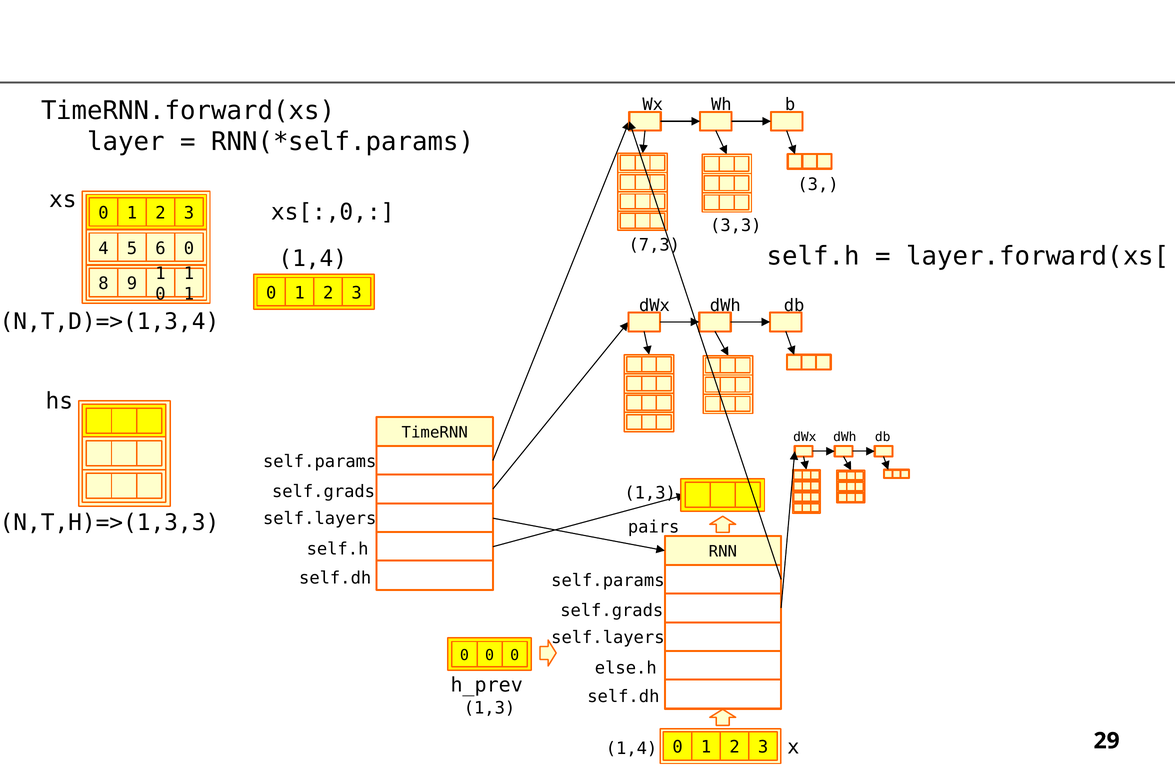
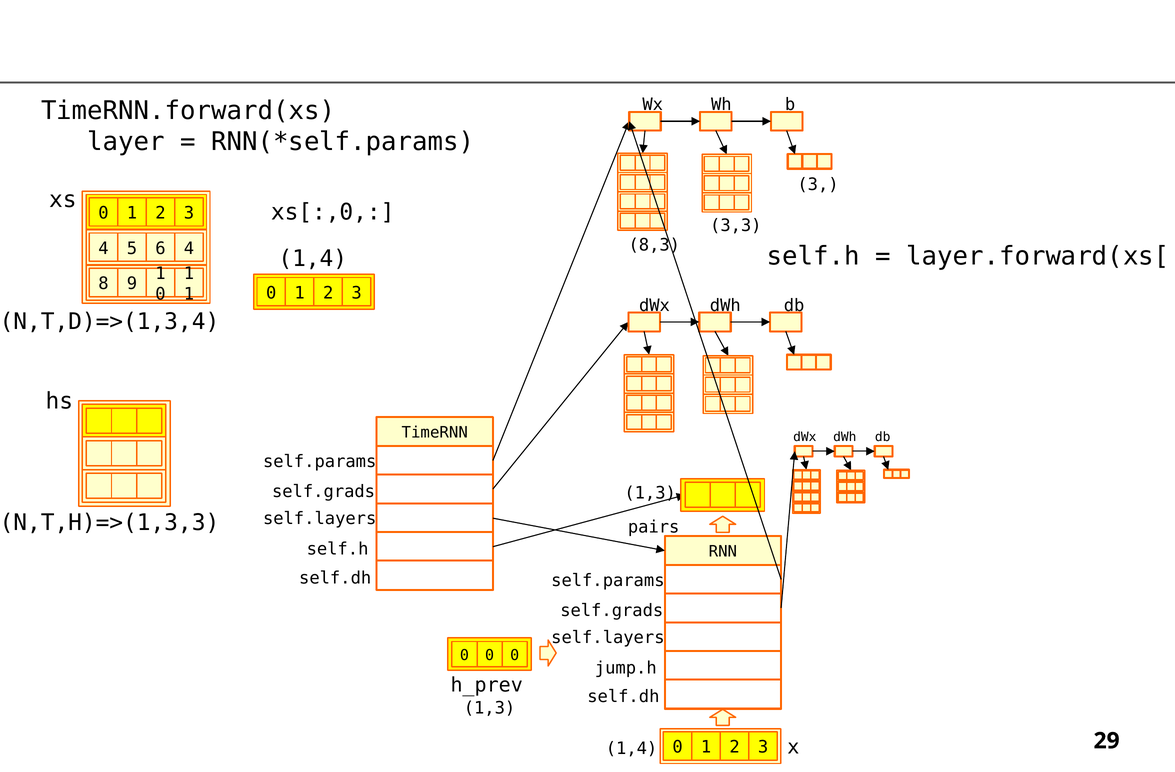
7,3: 7,3 -> 8,3
6 0: 0 -> 4
else.h: else.h -> jump.h
